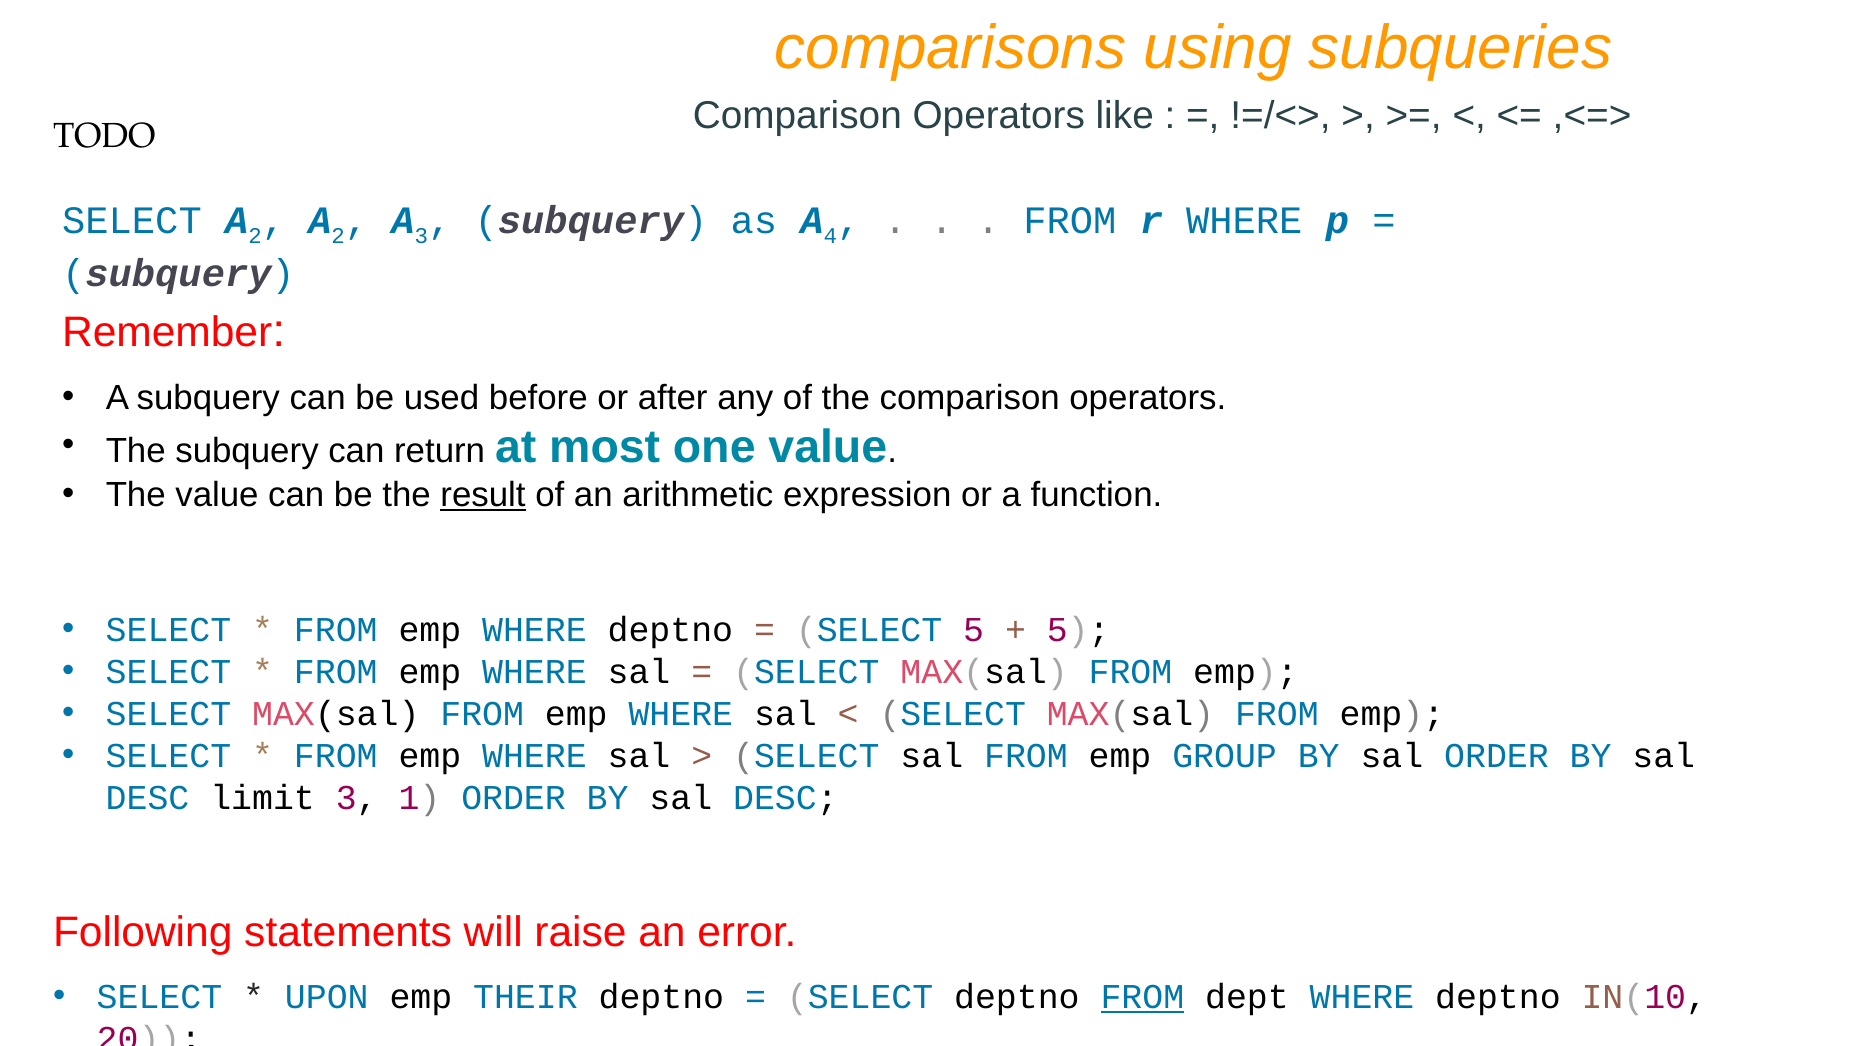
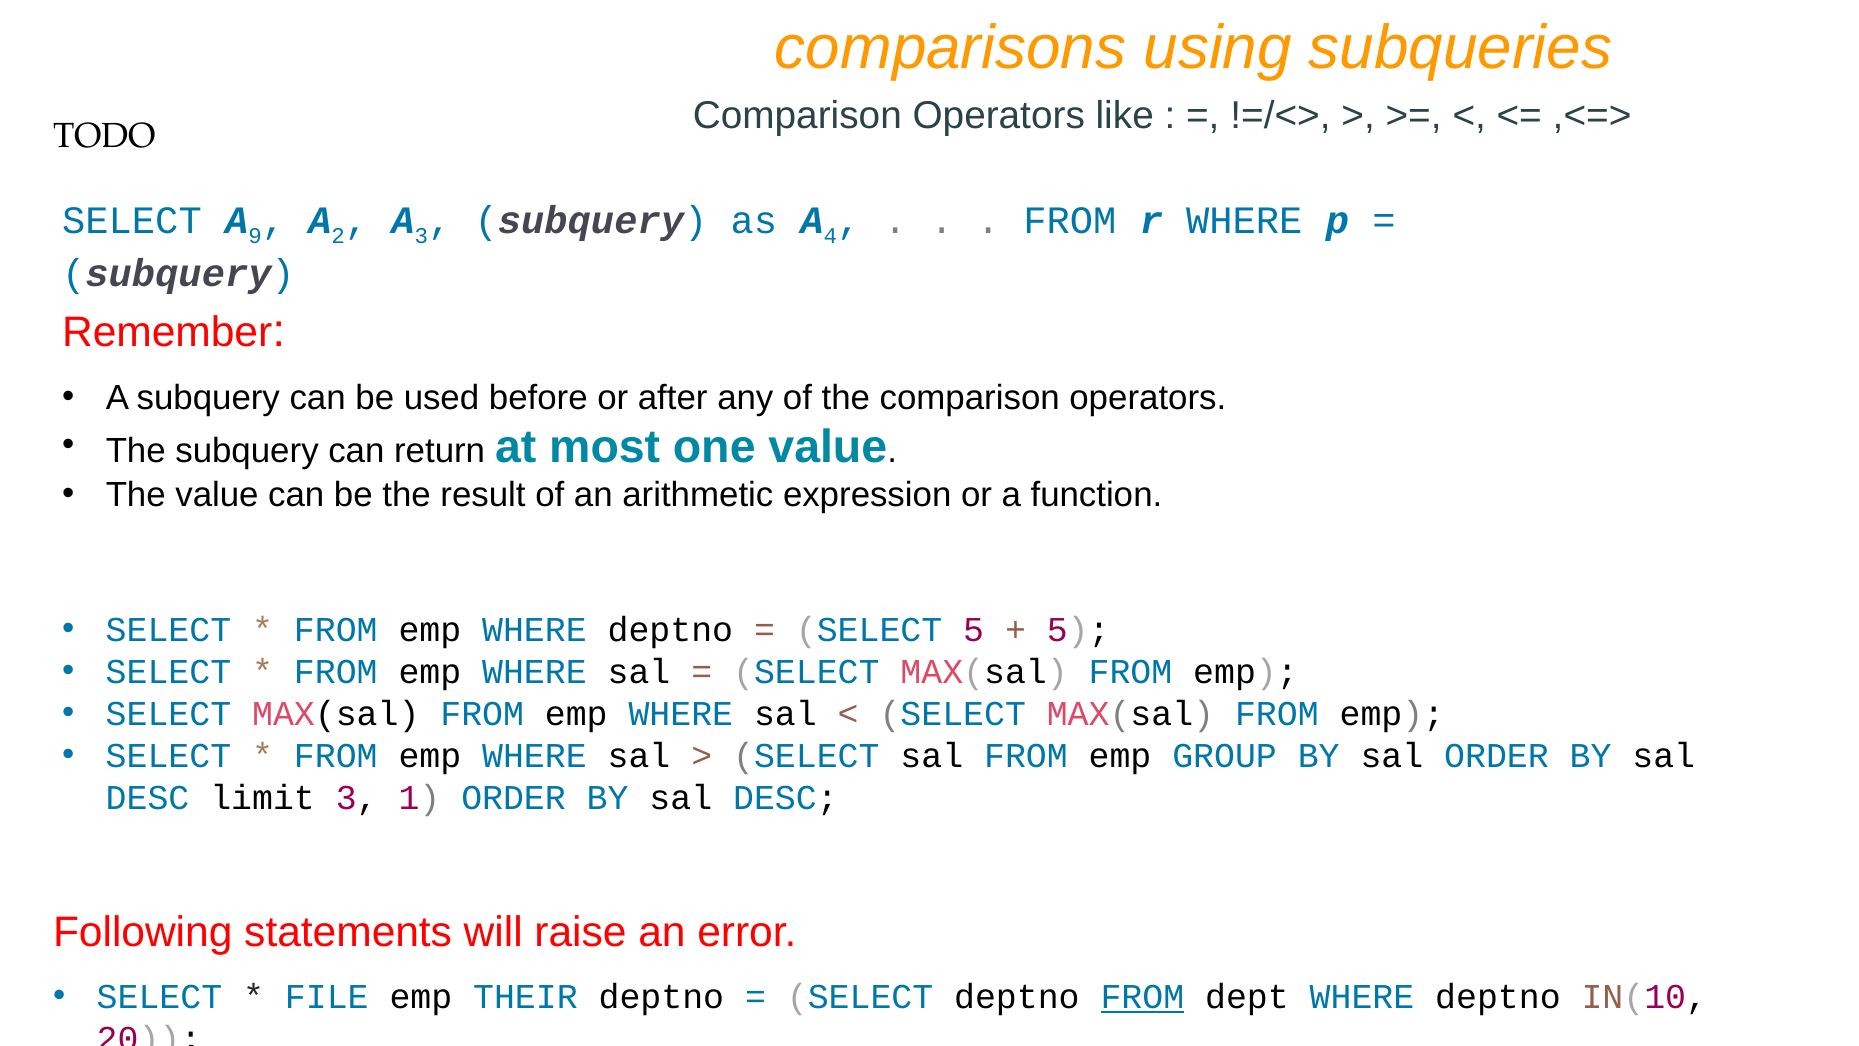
SELECT A 2: 2 -> 9
result underline: present -> none
UPON: UPON -> FILE
